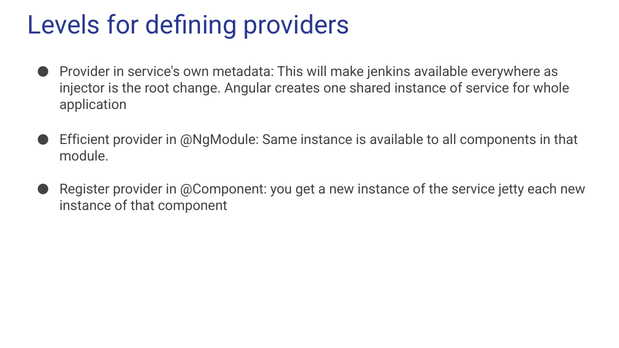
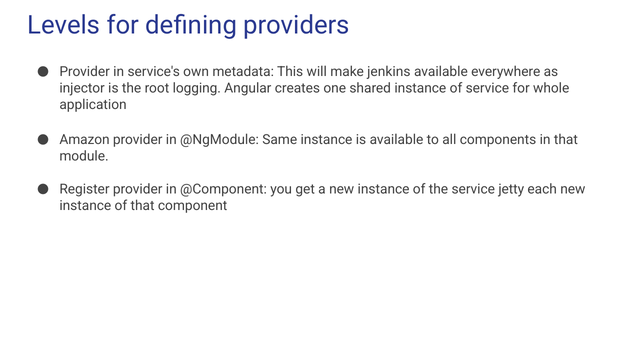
change: change -> logging
Efficient: Efficient -> Amazon
